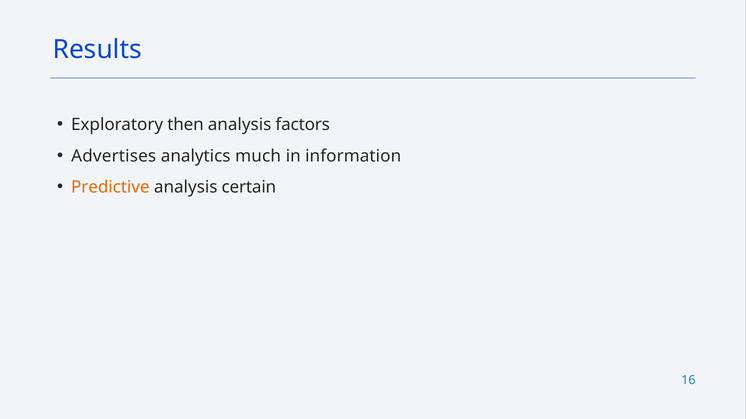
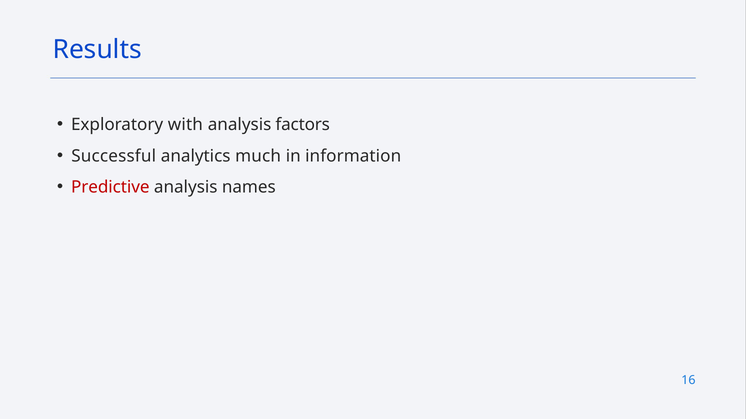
then: then -> with
Advertises: Advertises -> Successful
Predictive colour: orange -> red
certain: certain -> names
